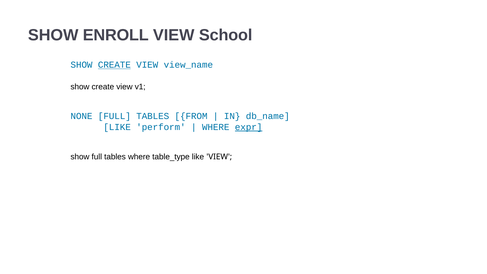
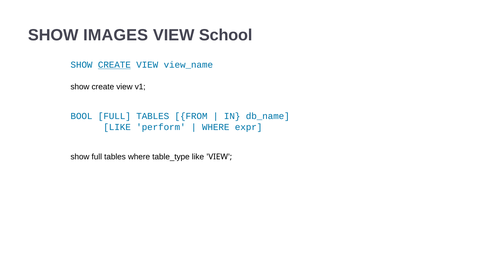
ENROLL: ENROLL -> IMAGES
NONE: NONE -> BOOL
expr underline: present -> none
